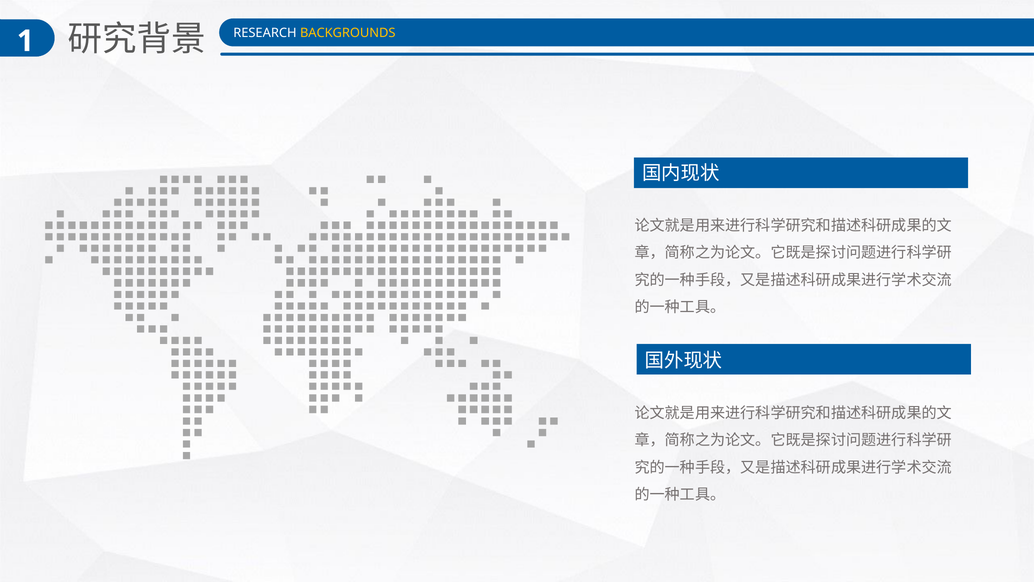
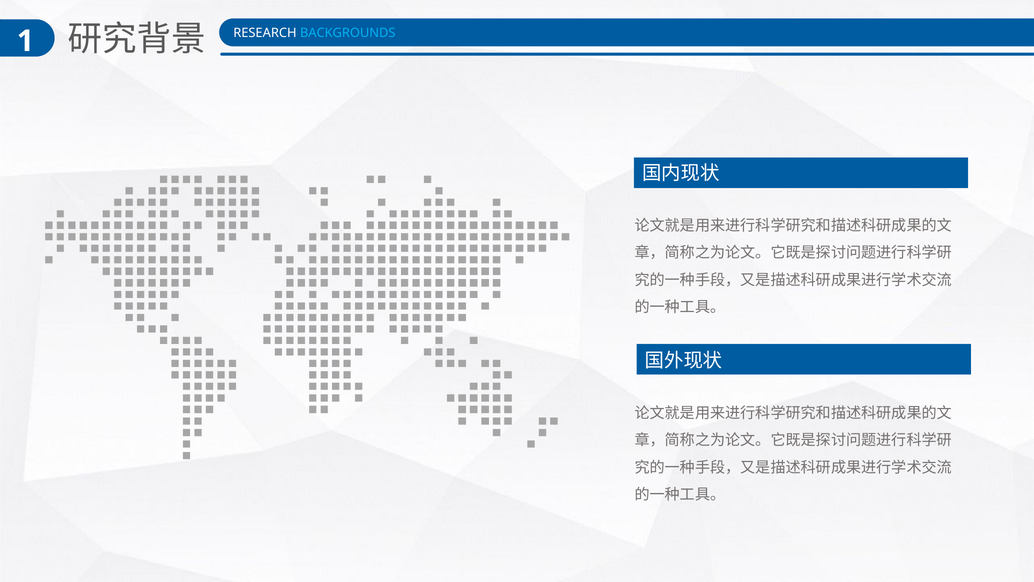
BACKGROUNDS colour: yellow -> light blue
